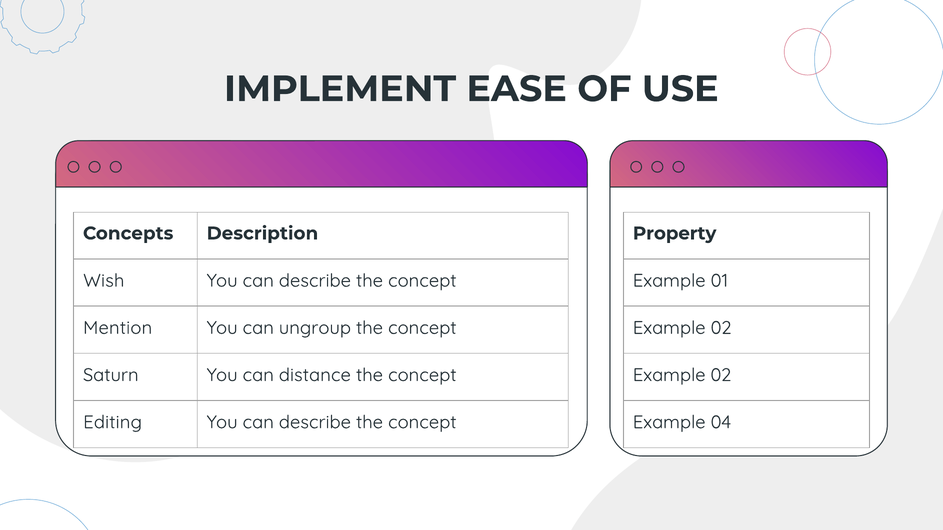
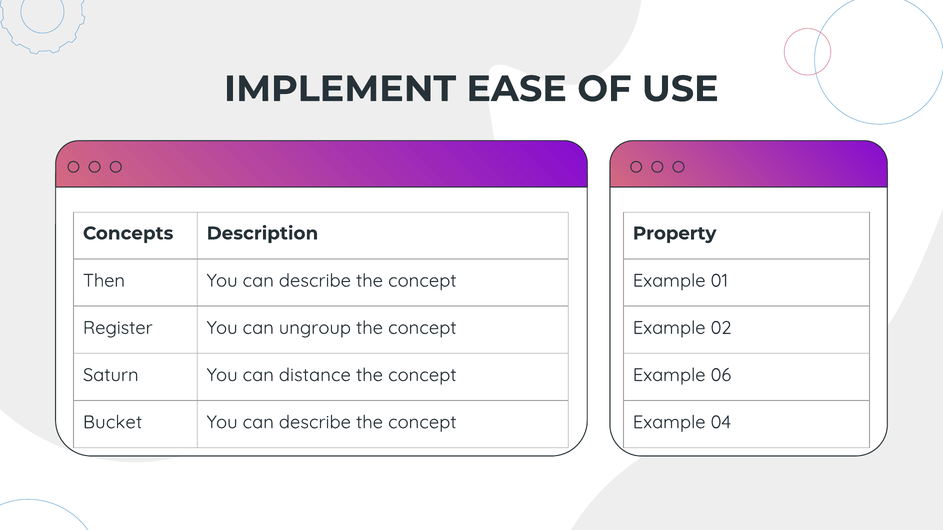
Wish: Wish -> Then
Mention: Mention -> Register
02 at (721, 375): 02 -> 06
Editing: Editing -> Bucket
